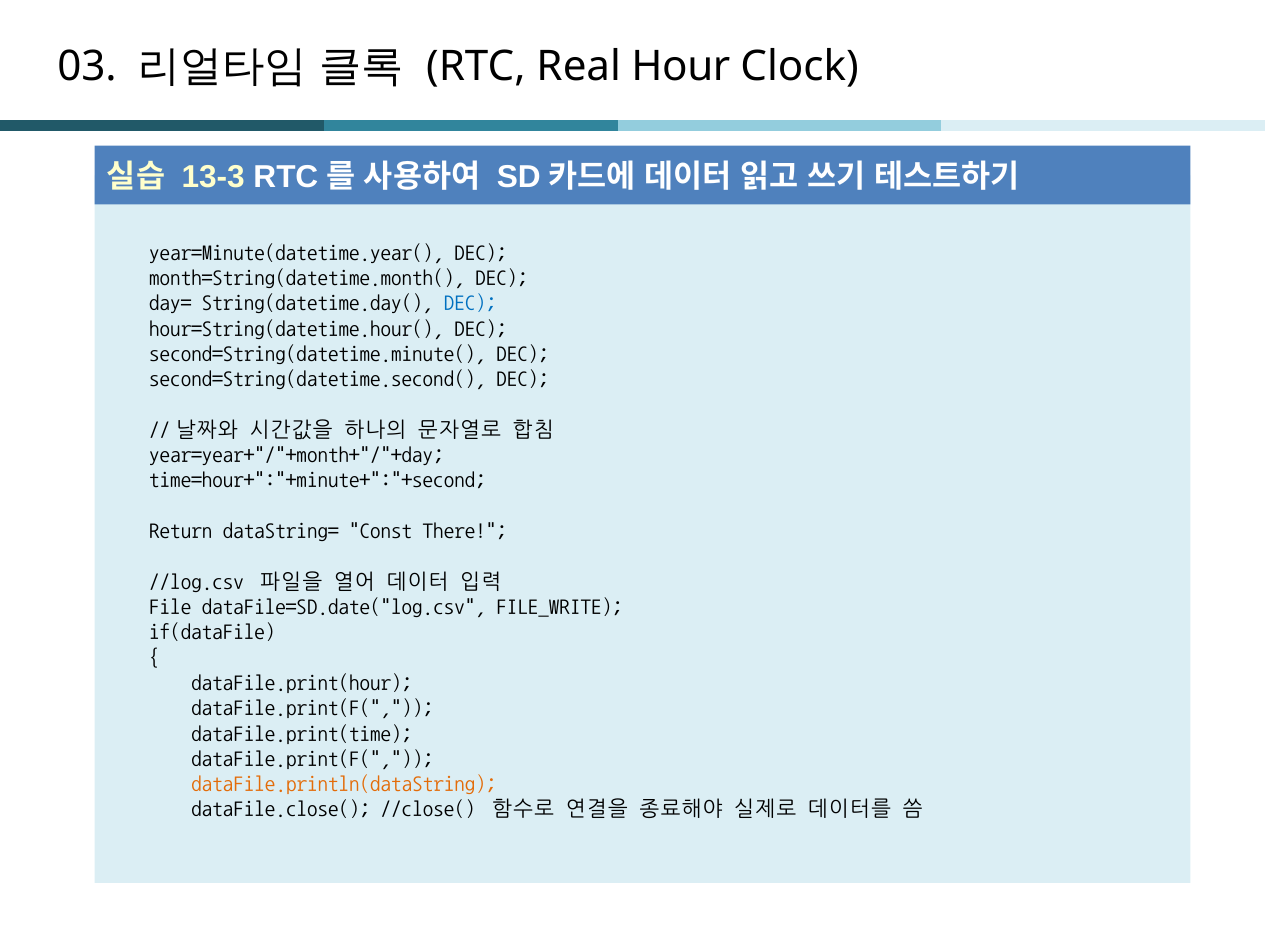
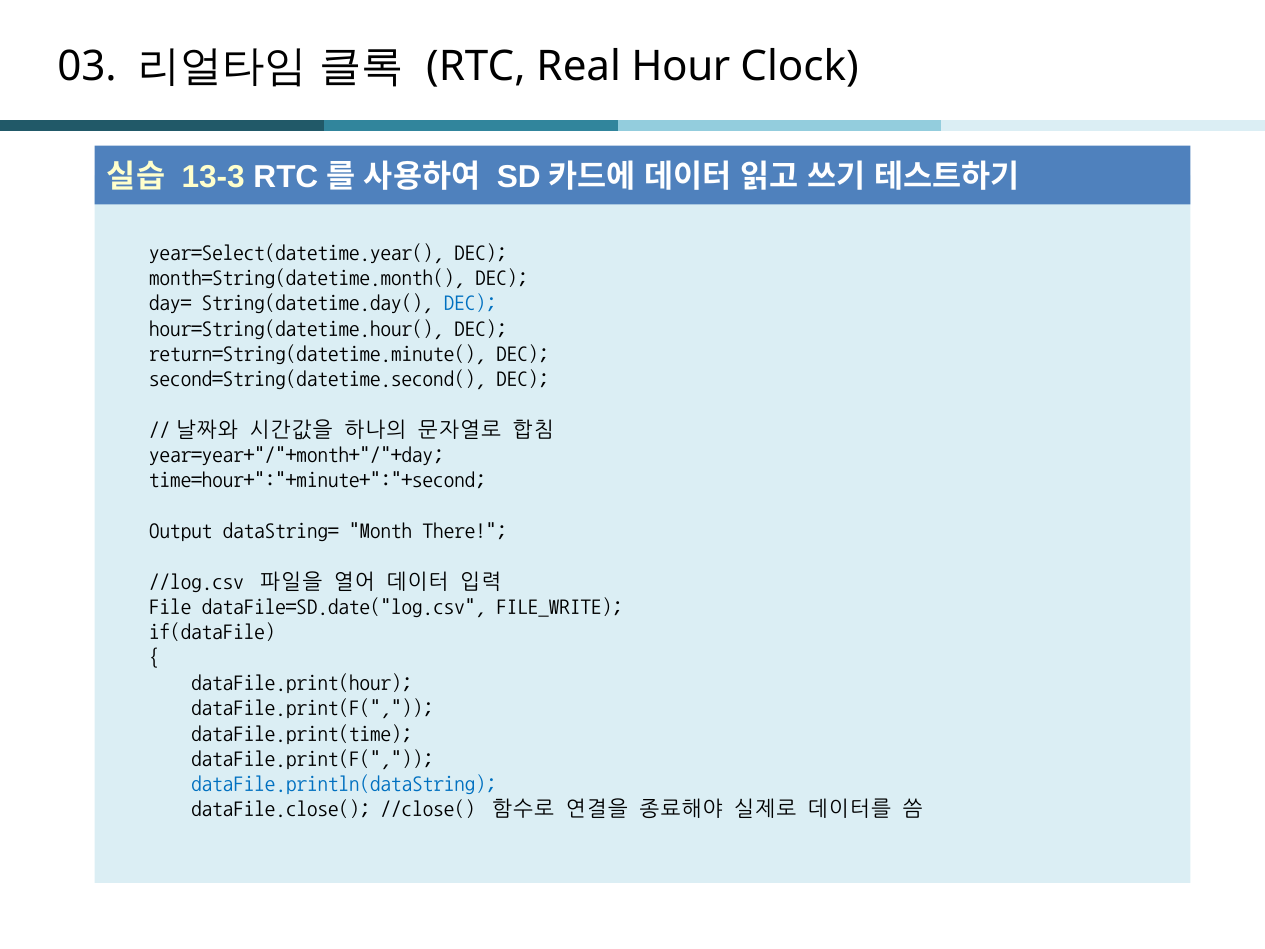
year=Minute(datetime.year(: year=Minute(datetime.year( -> year=Select(datetime.year(
second=String(datetime.minute(: second=String(datetime.minute( -> return=String(datetime.minute(
Return: Return -> Output
Const: Const -> Month
dataFile.println(dataString colour: orange -> blue
